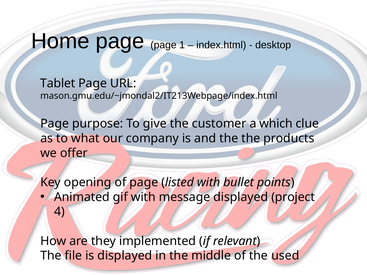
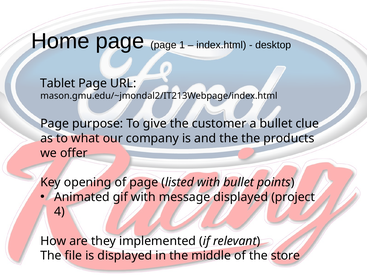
a which: which -> bullet
used: used -> store
